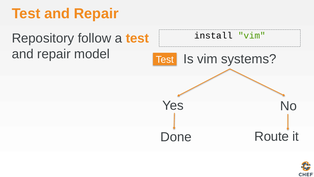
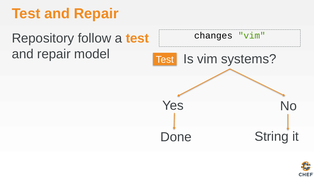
install: install -> changes
Route: Route -> String
